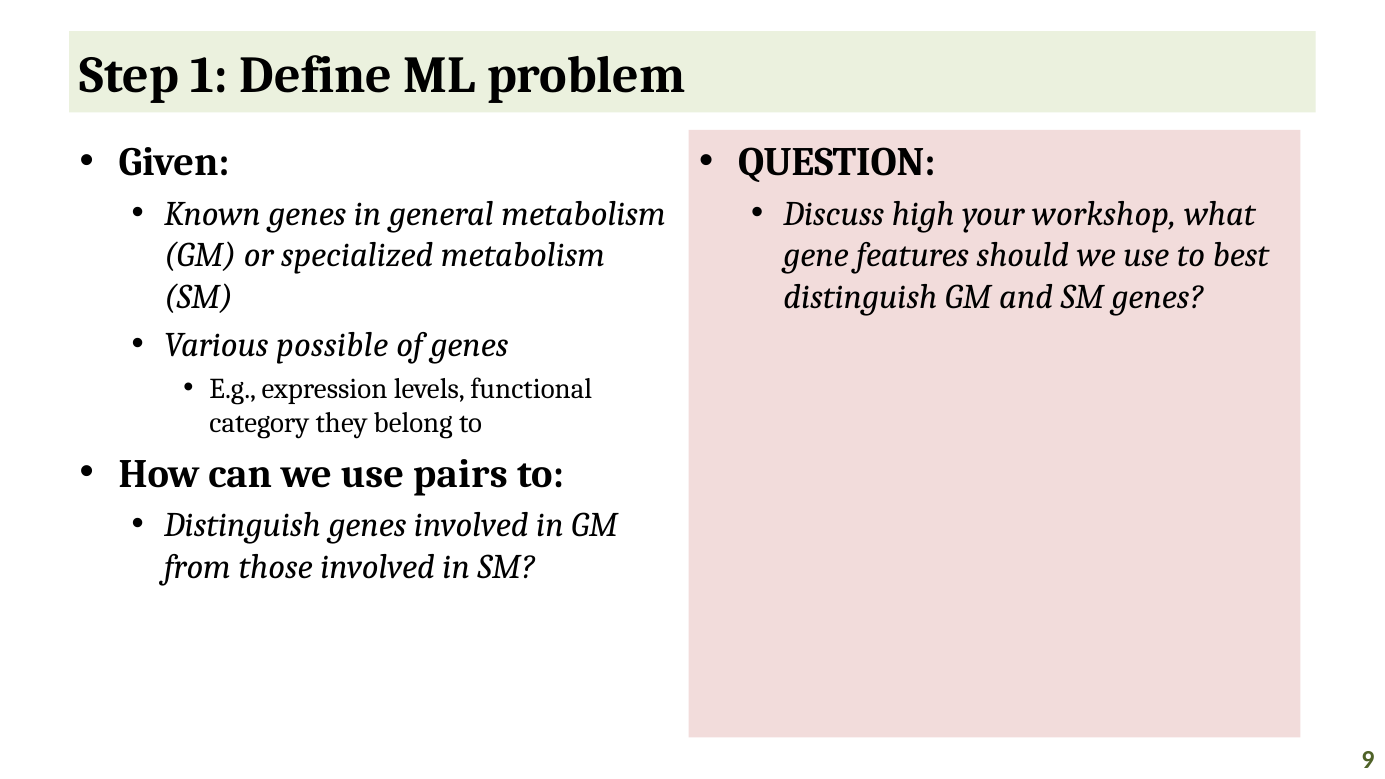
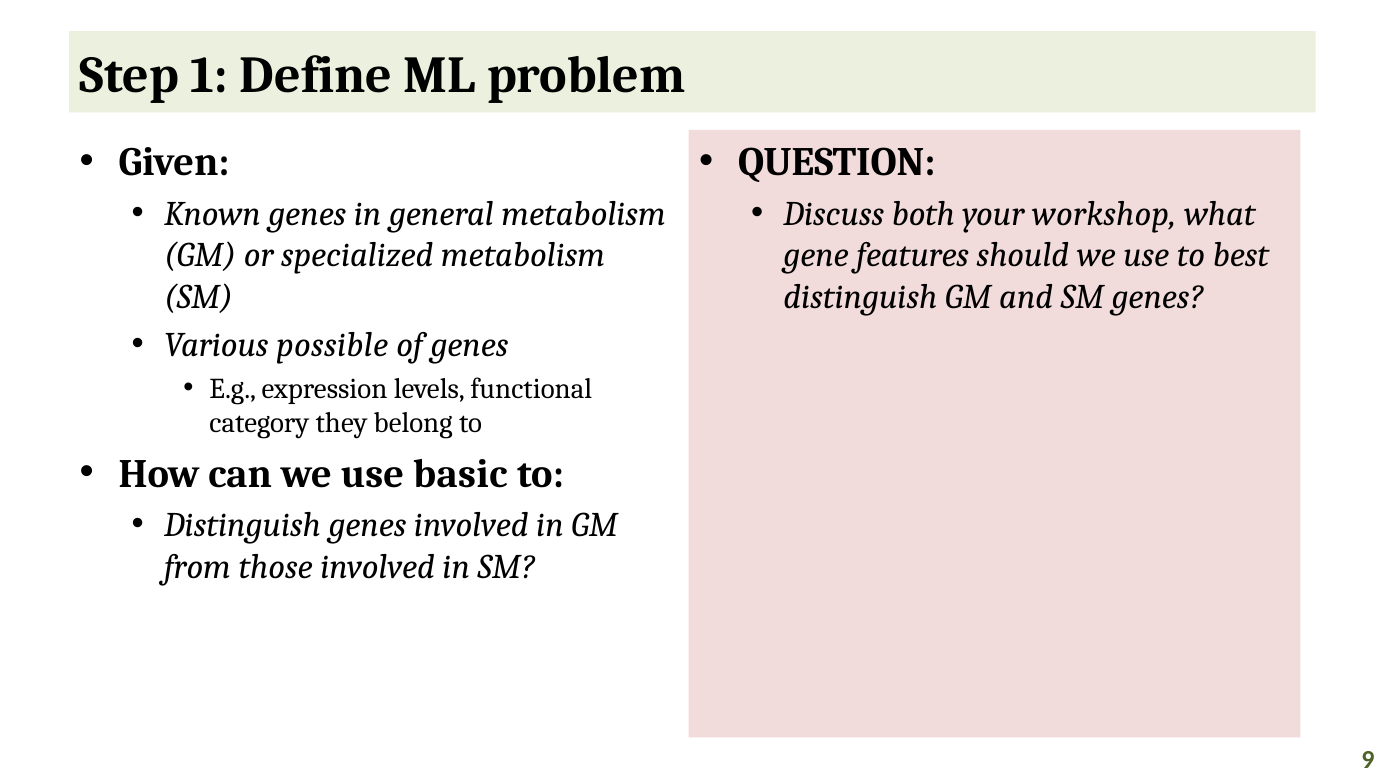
high: high -> both
pairs: pairs -> basic
